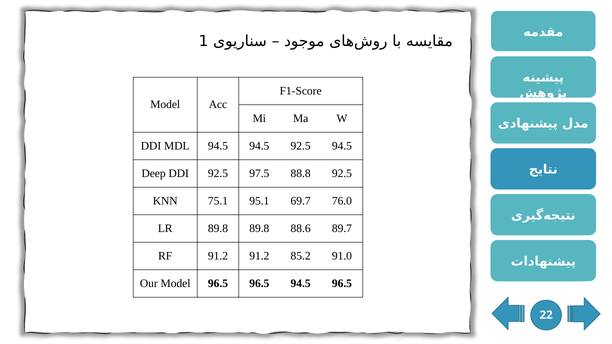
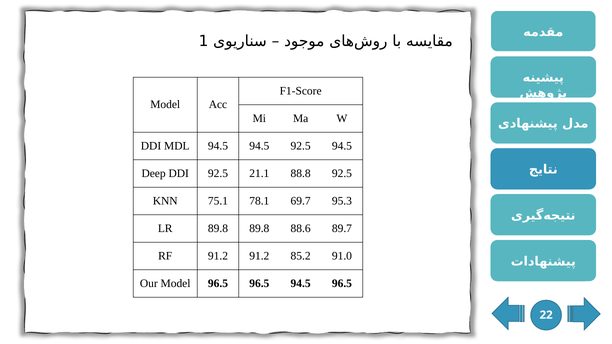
97.5: 97.5 -> 21.1
95.1: 95.1 -> 78.1
76.0: 76.0 -> 95.3
